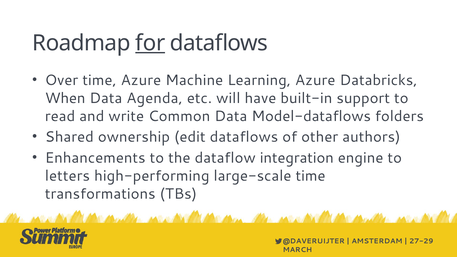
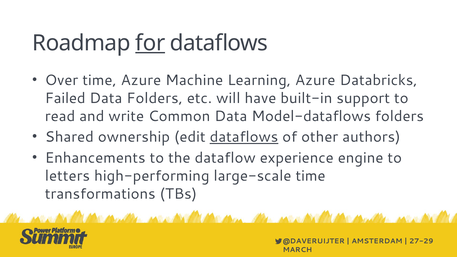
When: When -> Failed
Data Agenda: Agenda -> Folders
dataflows at (244, 137) underline: none -> present
integration: integration -> experience
